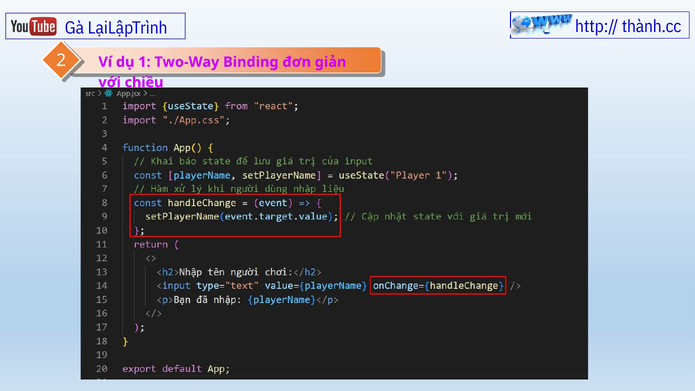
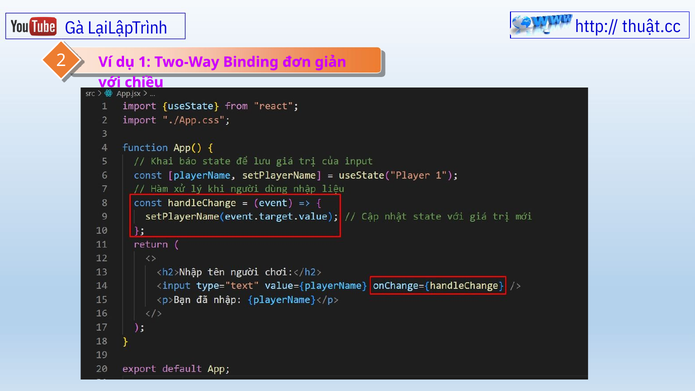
thành.cc: thành.cc -> thuật.cc
